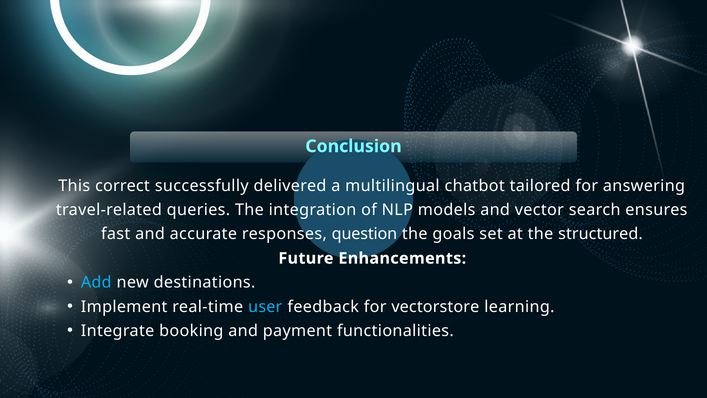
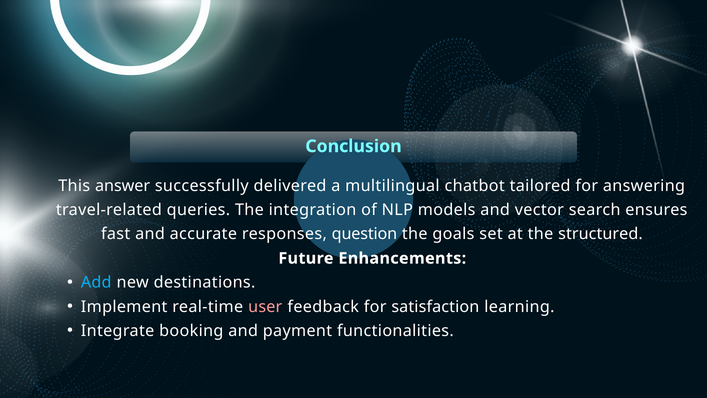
correct: correct -> answer
user colour: light blue -> pink
vectorstore: vectorstore -> satisfaction
